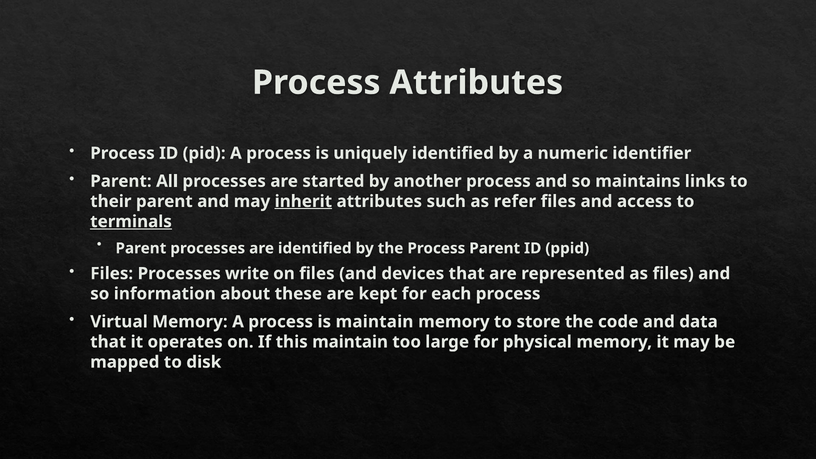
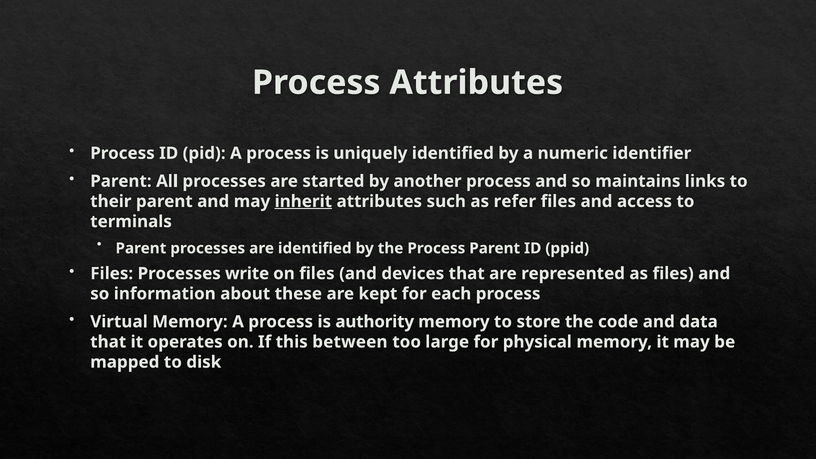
terminals underline: present -> none
is maintain: maintain -> authority
this maintain: maintain -> between
